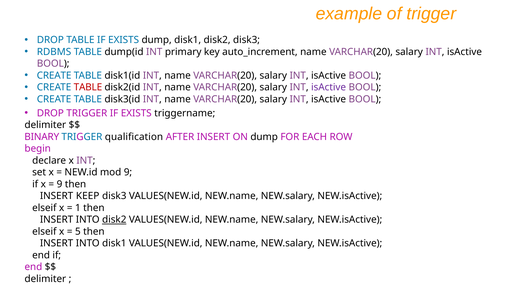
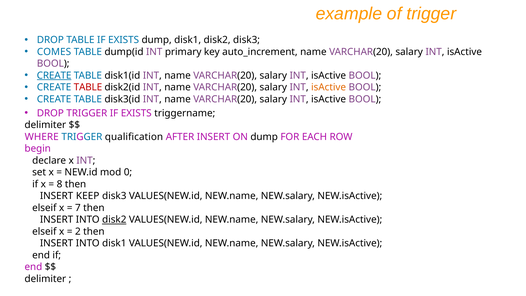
RDBMS: RDBMS -> COMES
CREATE at (54, 75) underline: none -> present
isActive at (329, 87) colour: purple -> orange
BINARY: BINARY -> WHERE
mod 9: 9 -> 0
9 at (59, 184): 9 -> 8
1: 1 -> 7
5: 5 -> 2
